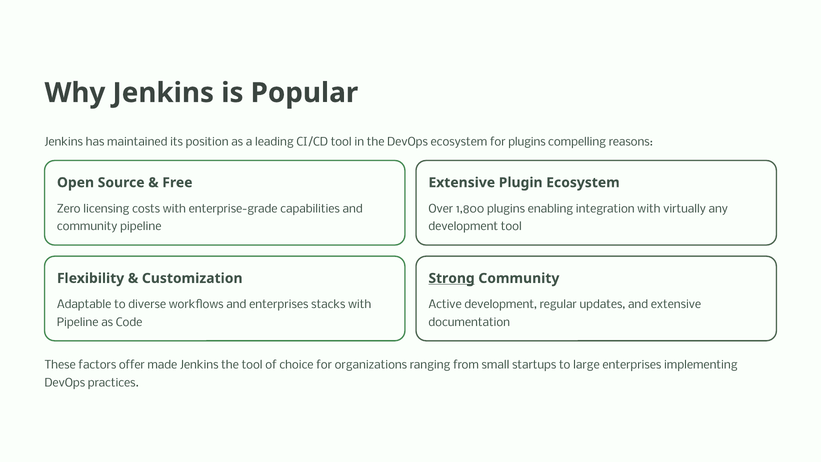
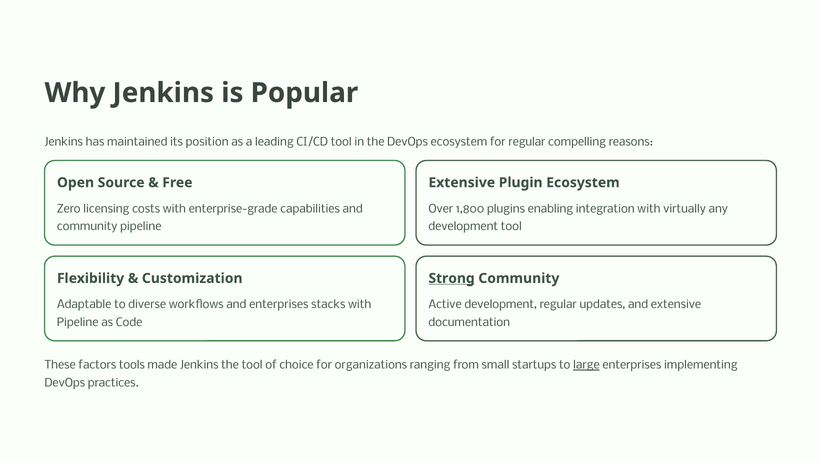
for plugins: plugins -> regular
offer: offer -> tools
large underline: none -> present
